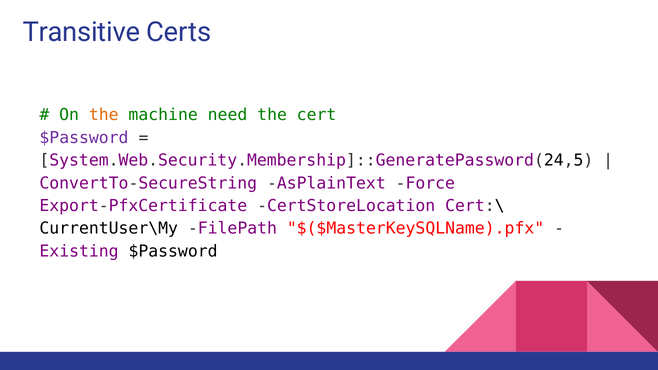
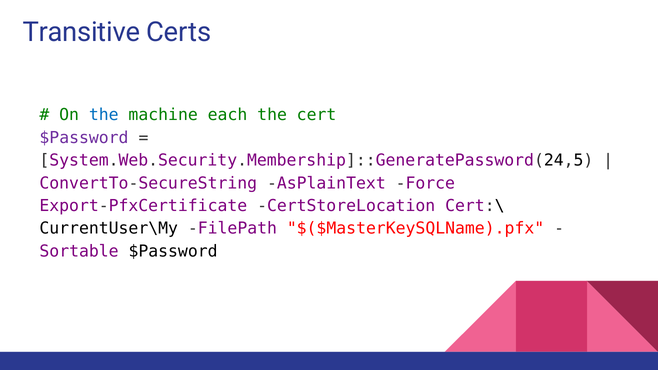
the at (104, 115) colour: orange -> blue
need: need -> each
Existing: Existing -> Sortable
